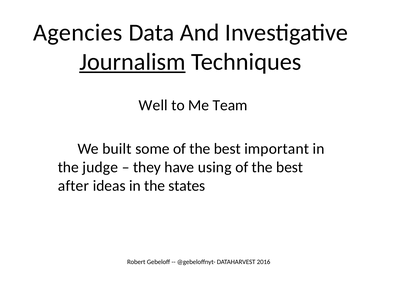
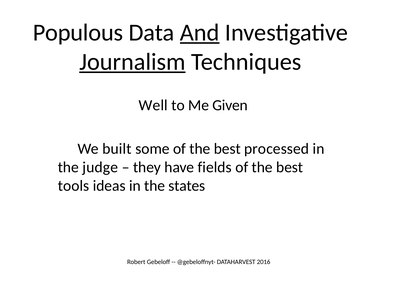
Agencies: Agencies -> Populous
And underline: none -> present
Team: Team -> Given
important: important -> processed
using: using -> fields
after: after -> tools
